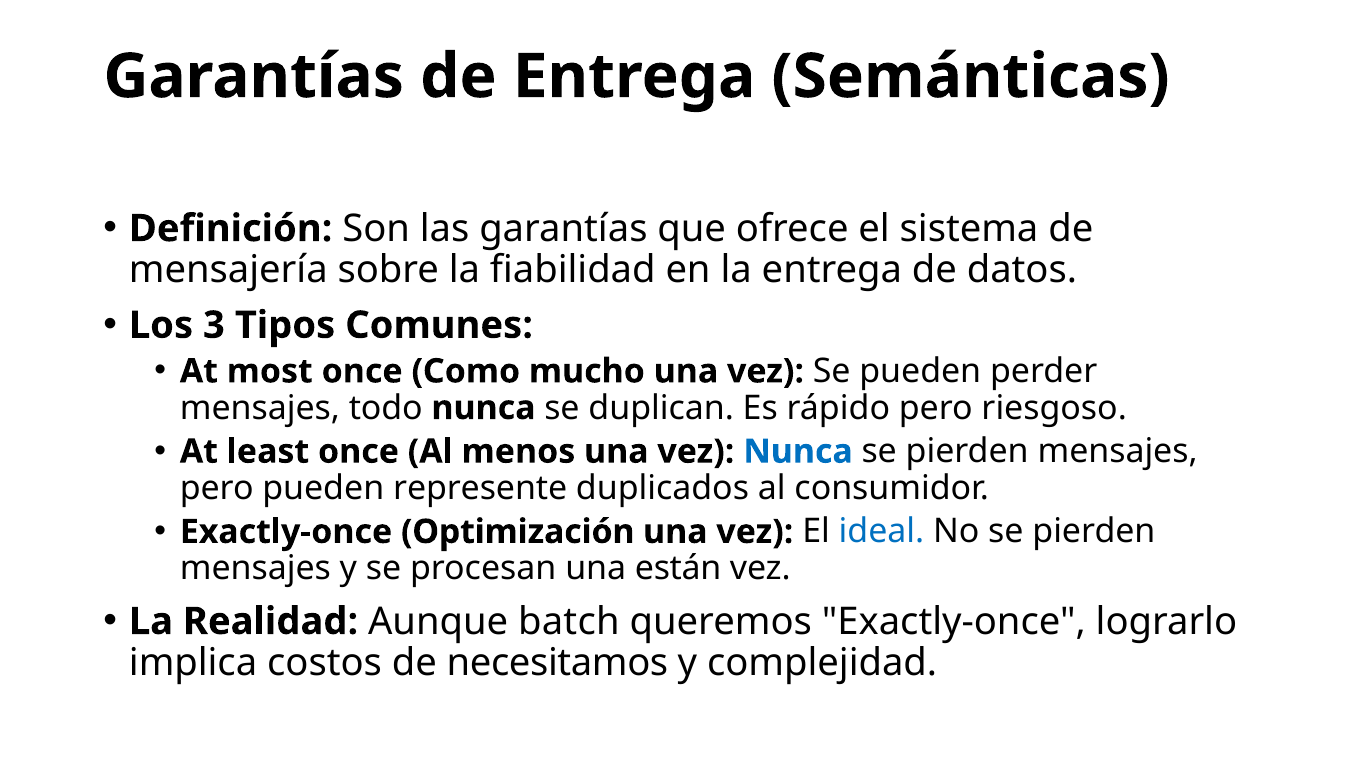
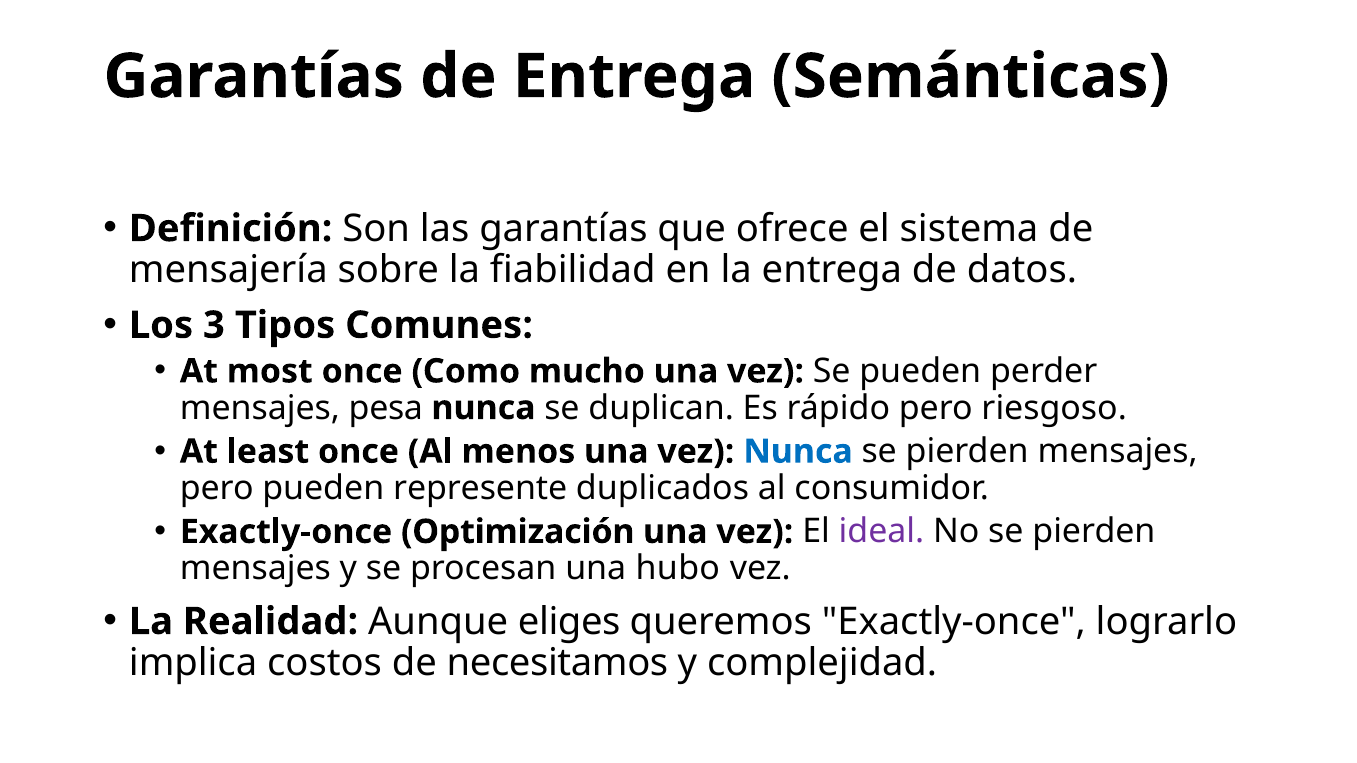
todo: todo -> pesa
ideal colour: blue -> purple
están: están -> hubo
batch: batch -> eliges
